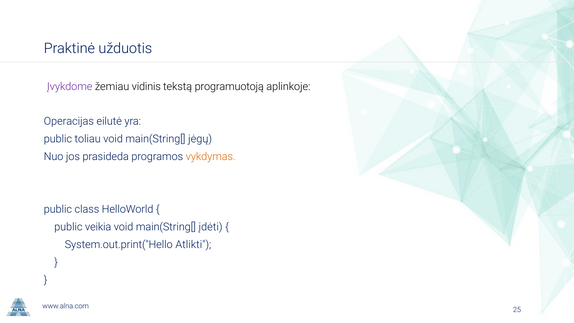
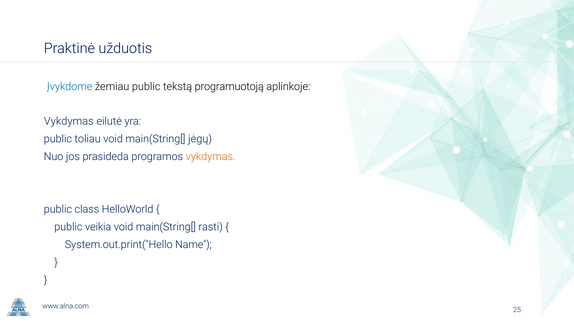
Įvykdome colour: purple -> blue
žemiau vidinis: vidinis -> public
Operacijas at (69, 121): Operacijas -> Vykdymas
įdėti: įdėti -> rasti
Atlikti: Atlikti -> Name
